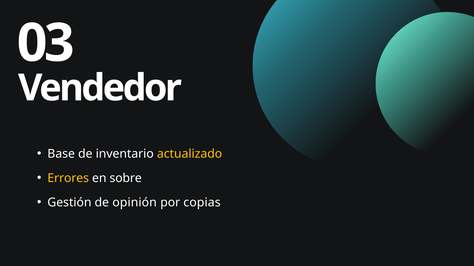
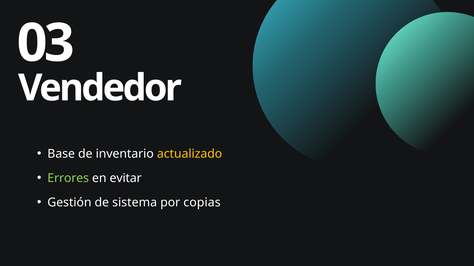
Errores colour: yellow -> light green
sobre: sobre -> evitar
opinión: opinión -> sistema
